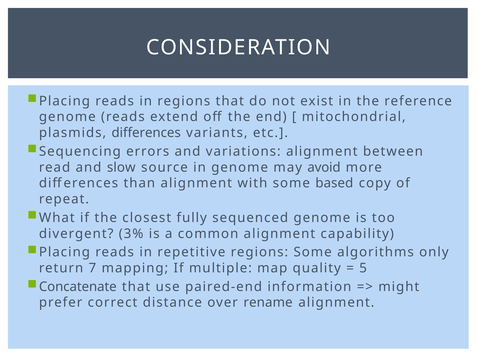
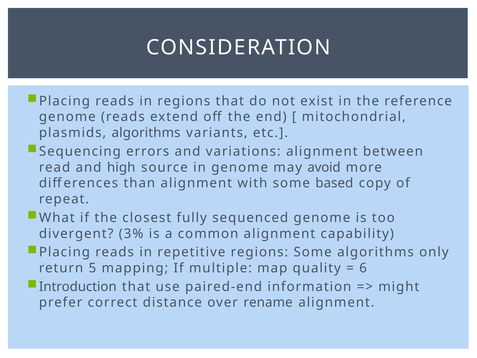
plasmids differences: differences -> algorithms
slow: slow -> high
7: 7 -> 5
5: 5 -> 6
Concatenate: Concatenate -> Introduction
